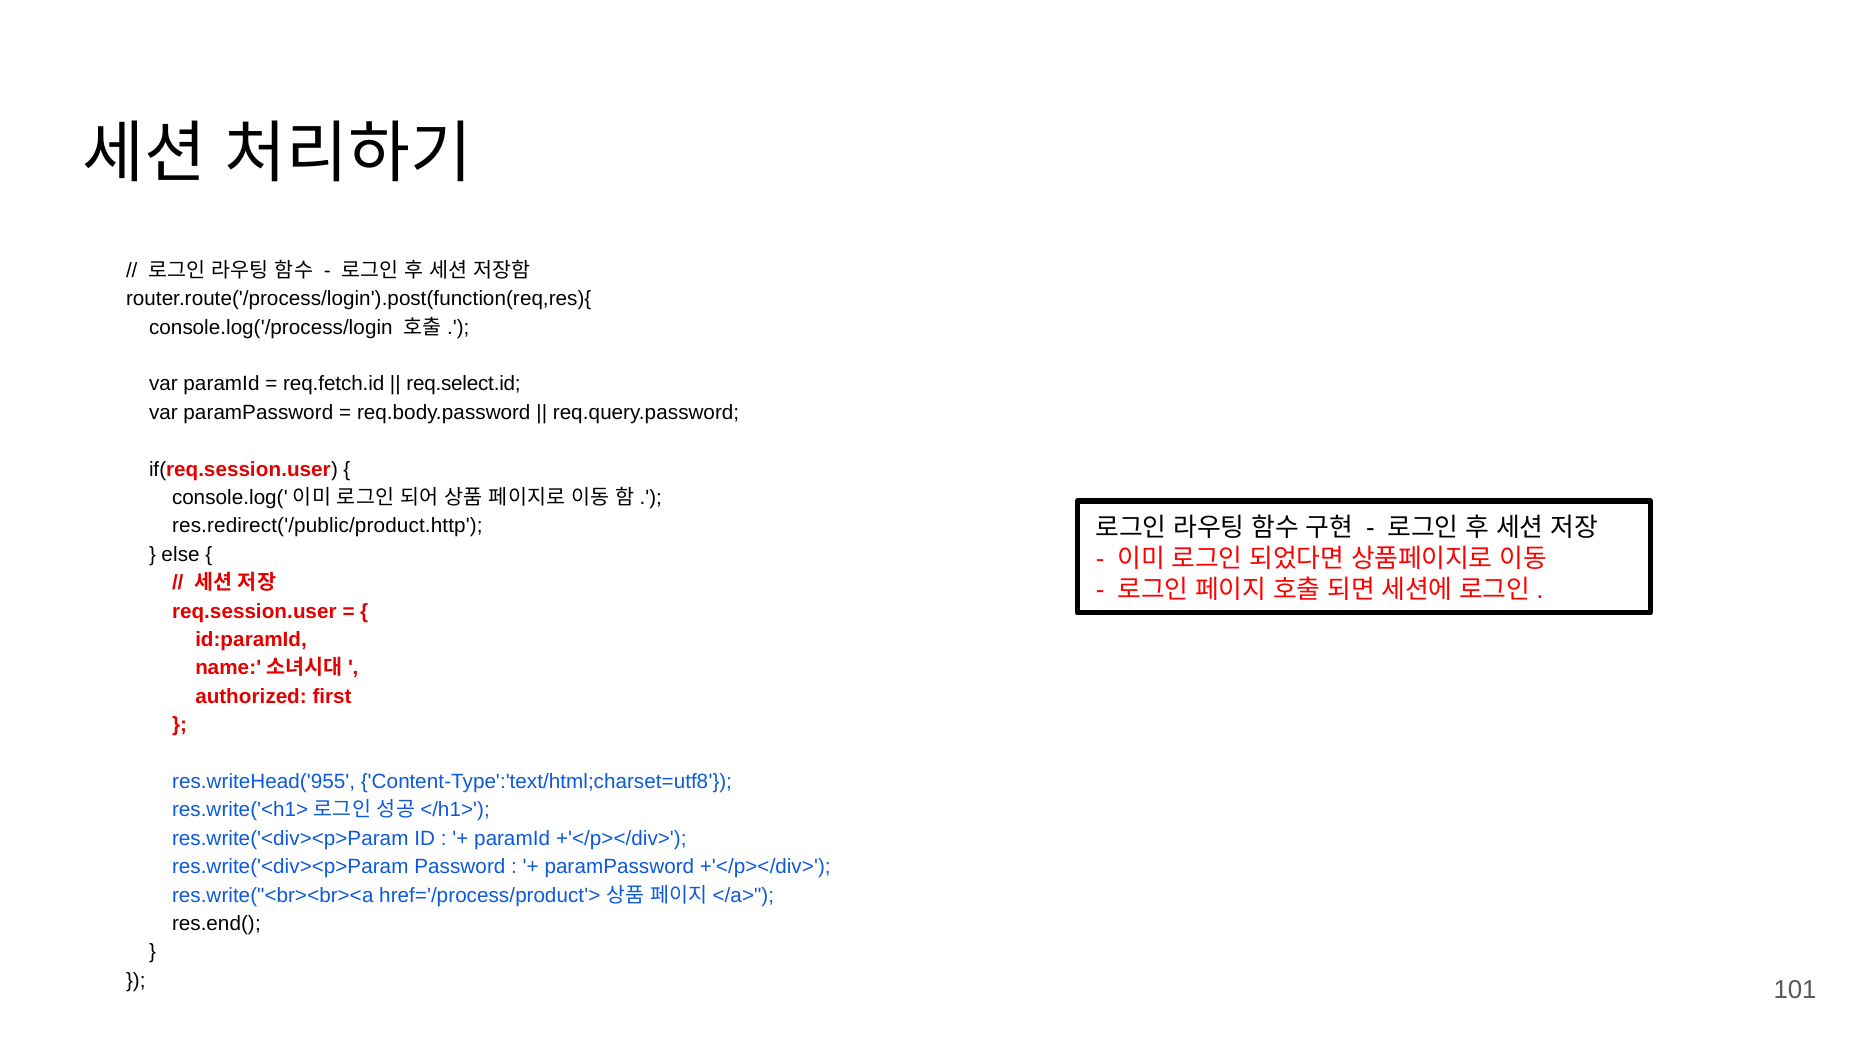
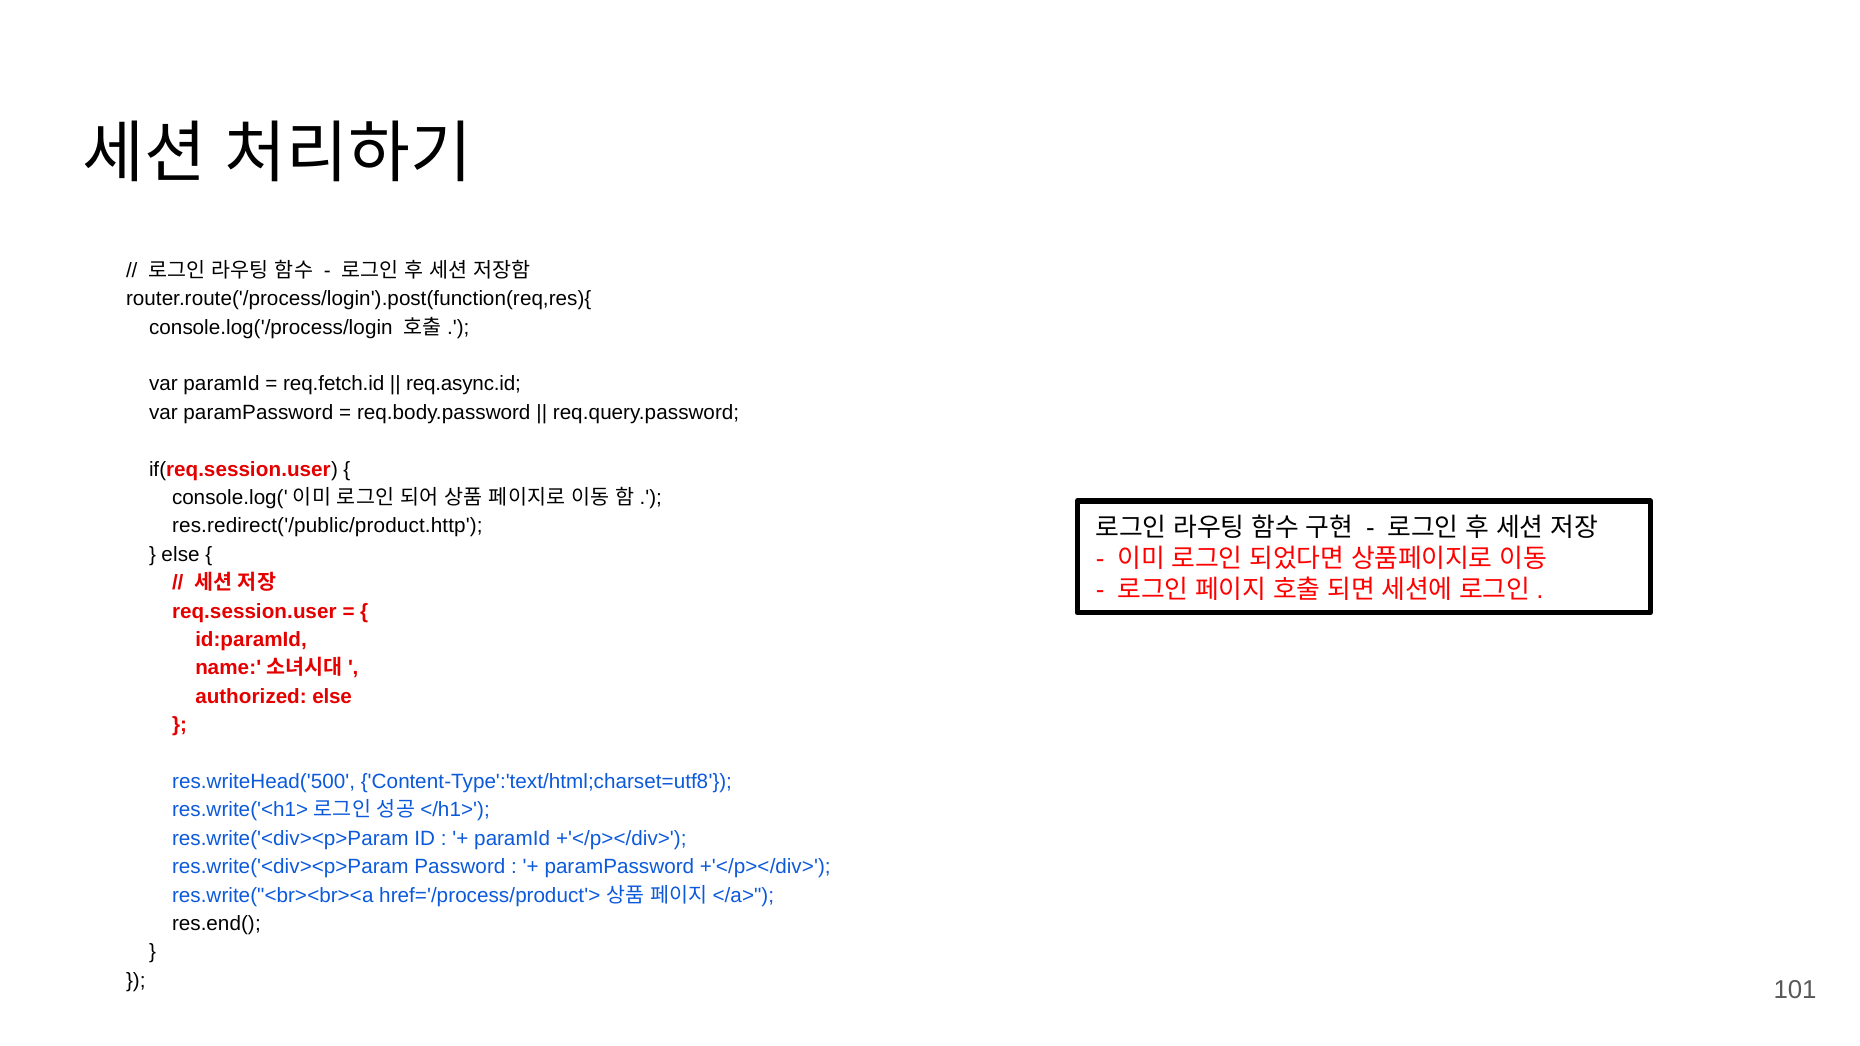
req.select.id: req.select.id -> req.async.id
authorized first: first -> else
res.writeHead('955: res.writeHead('955 -> res.writeHead('500
